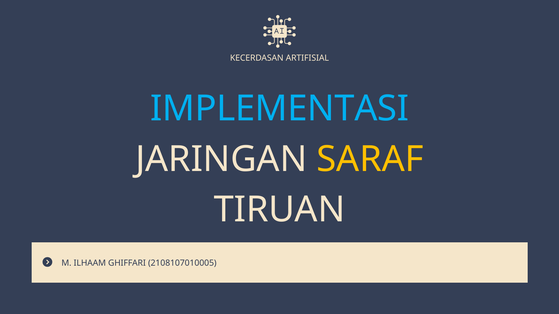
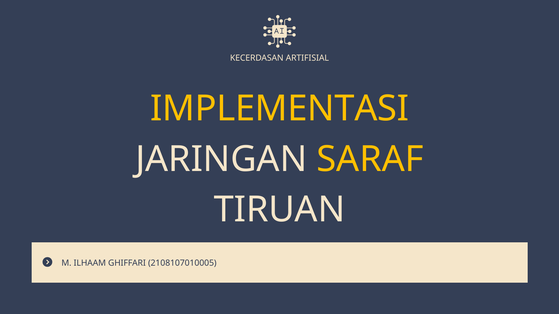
IMPLEMENTASI colour: light blue -> yellow
